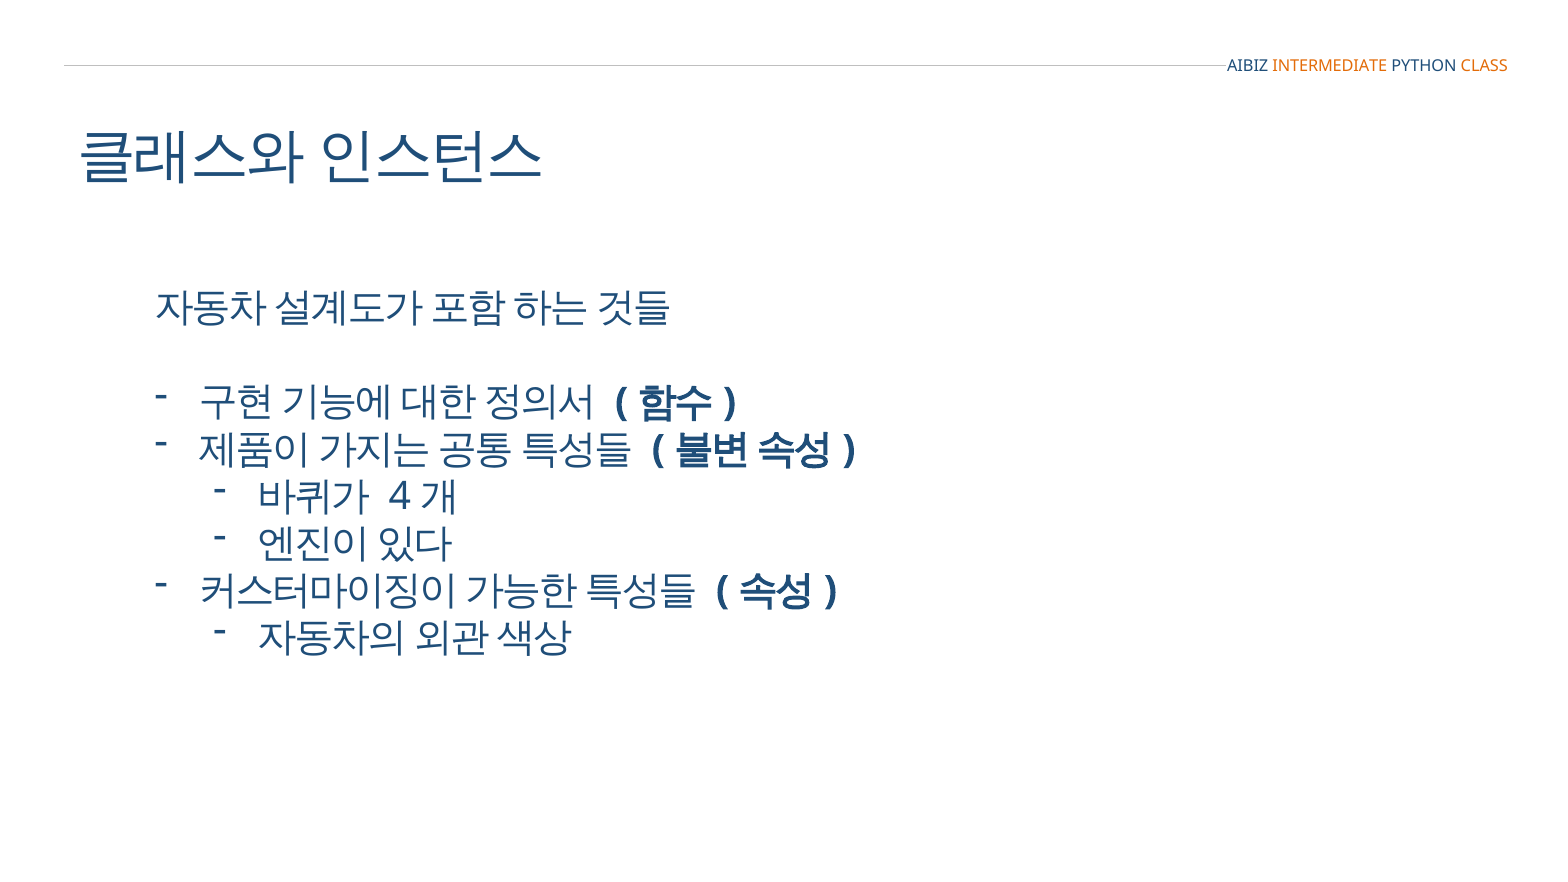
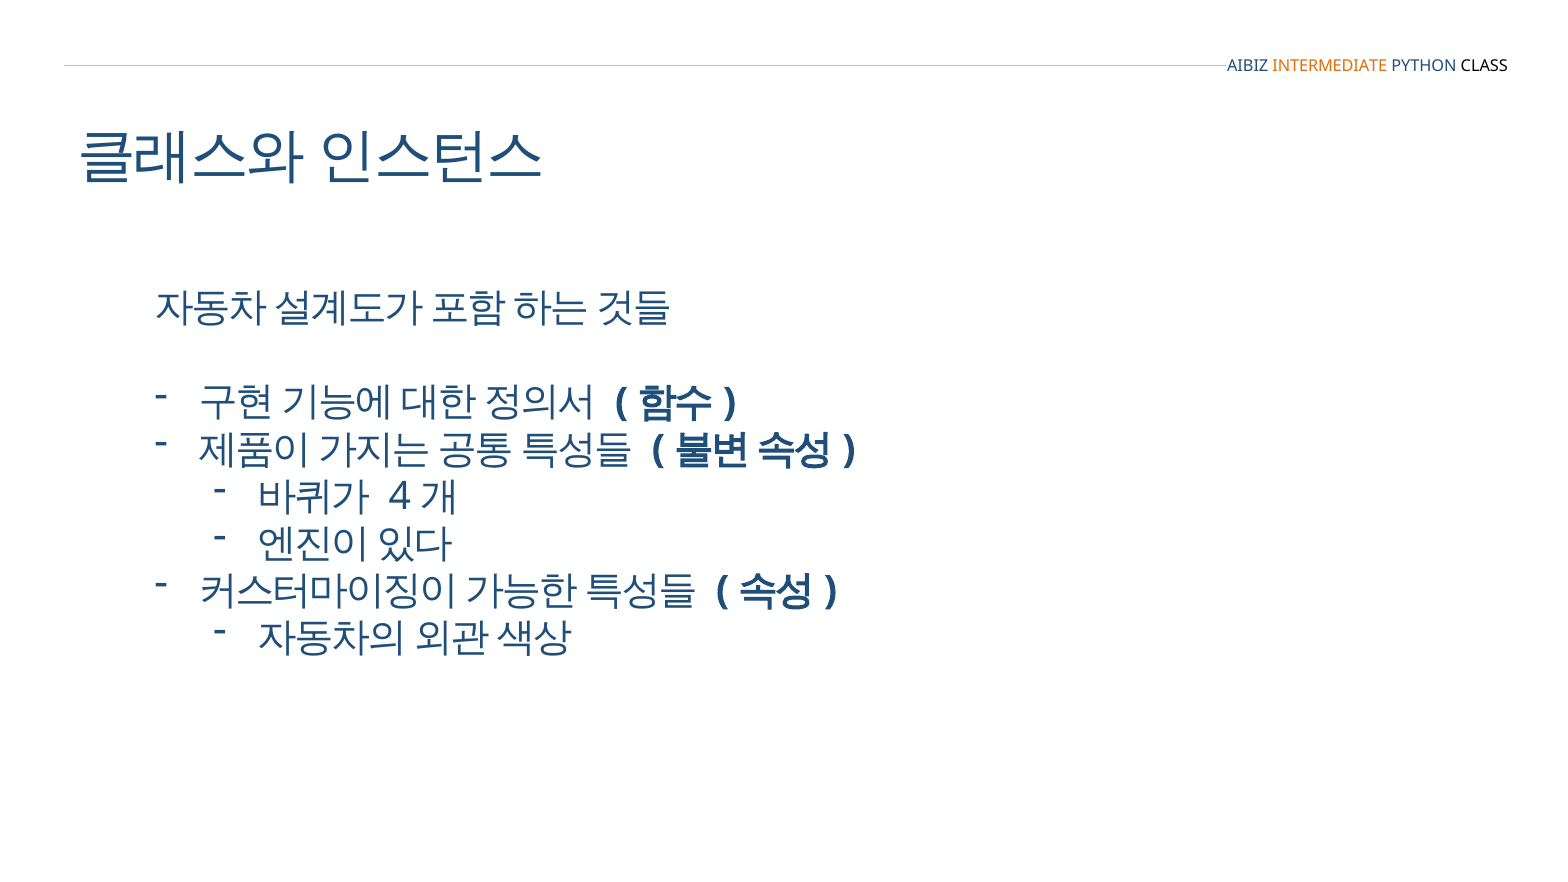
CLASS colour: orange -> black
